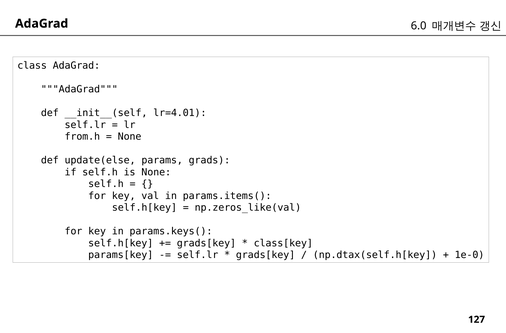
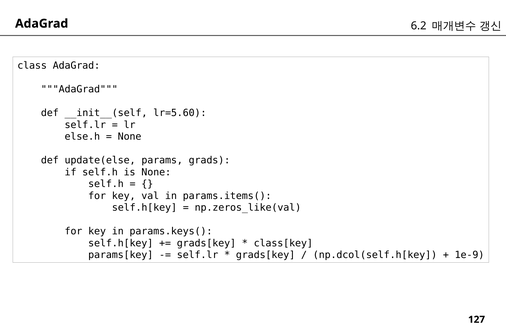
6.0: 6.0 -> 6.2
lr=4.01: lr=4.01 -> lr=5.60
from.h: from.h -> else.h
np.dtax(self.h[key: np.dtax(self.h[key -> np.dcol(self.h[key
1e-0: 1e-0 -> 1e-9
